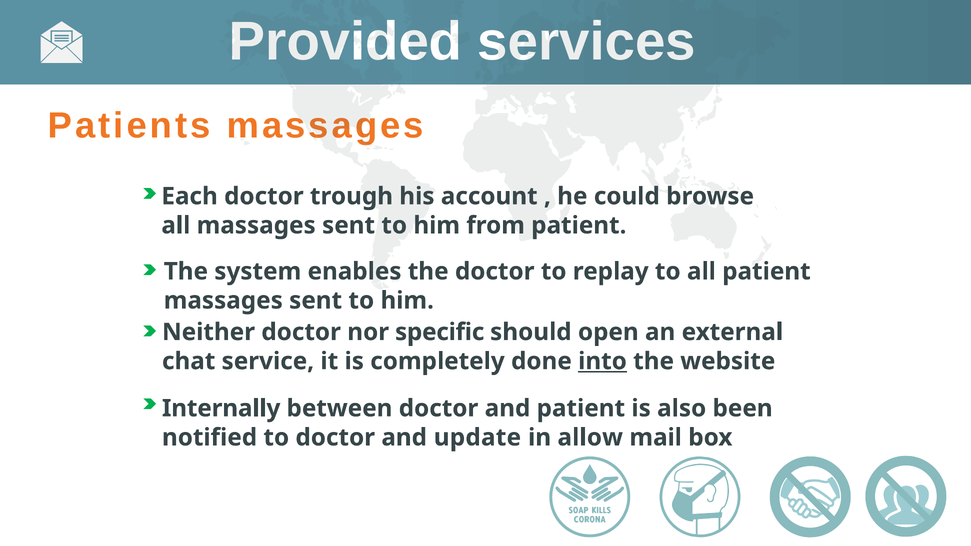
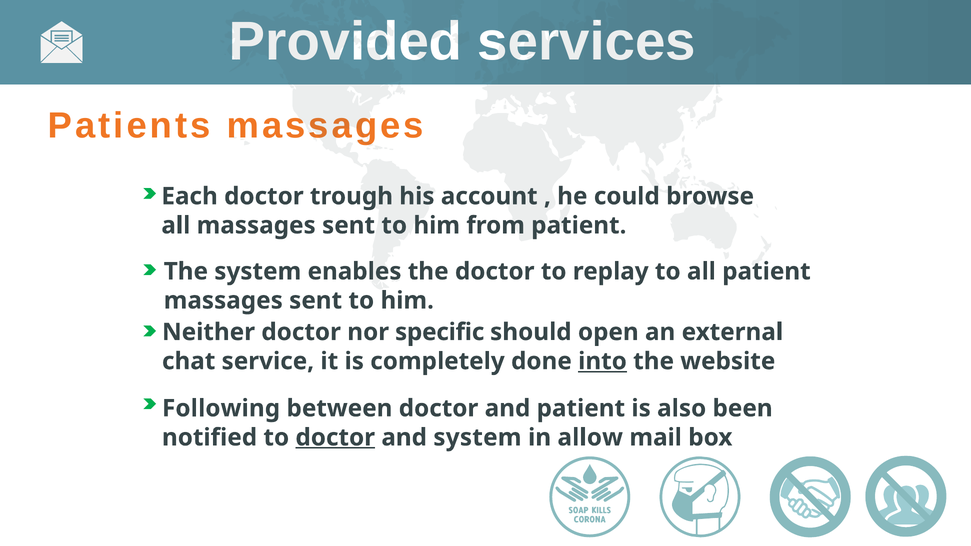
Internally: Internally -> Following
doctor at (335, 438) underline: none -> present
and update: update -> system
